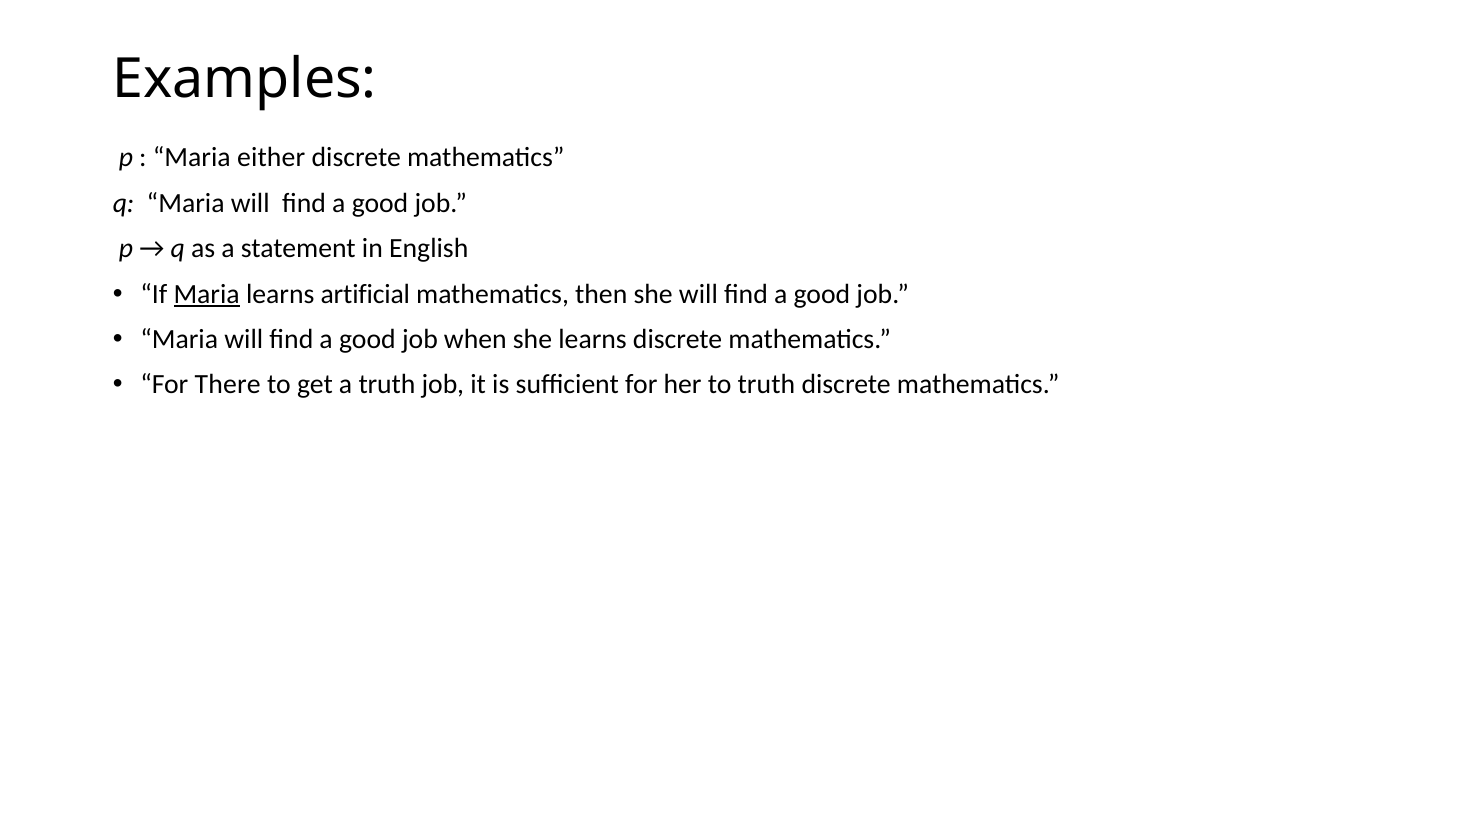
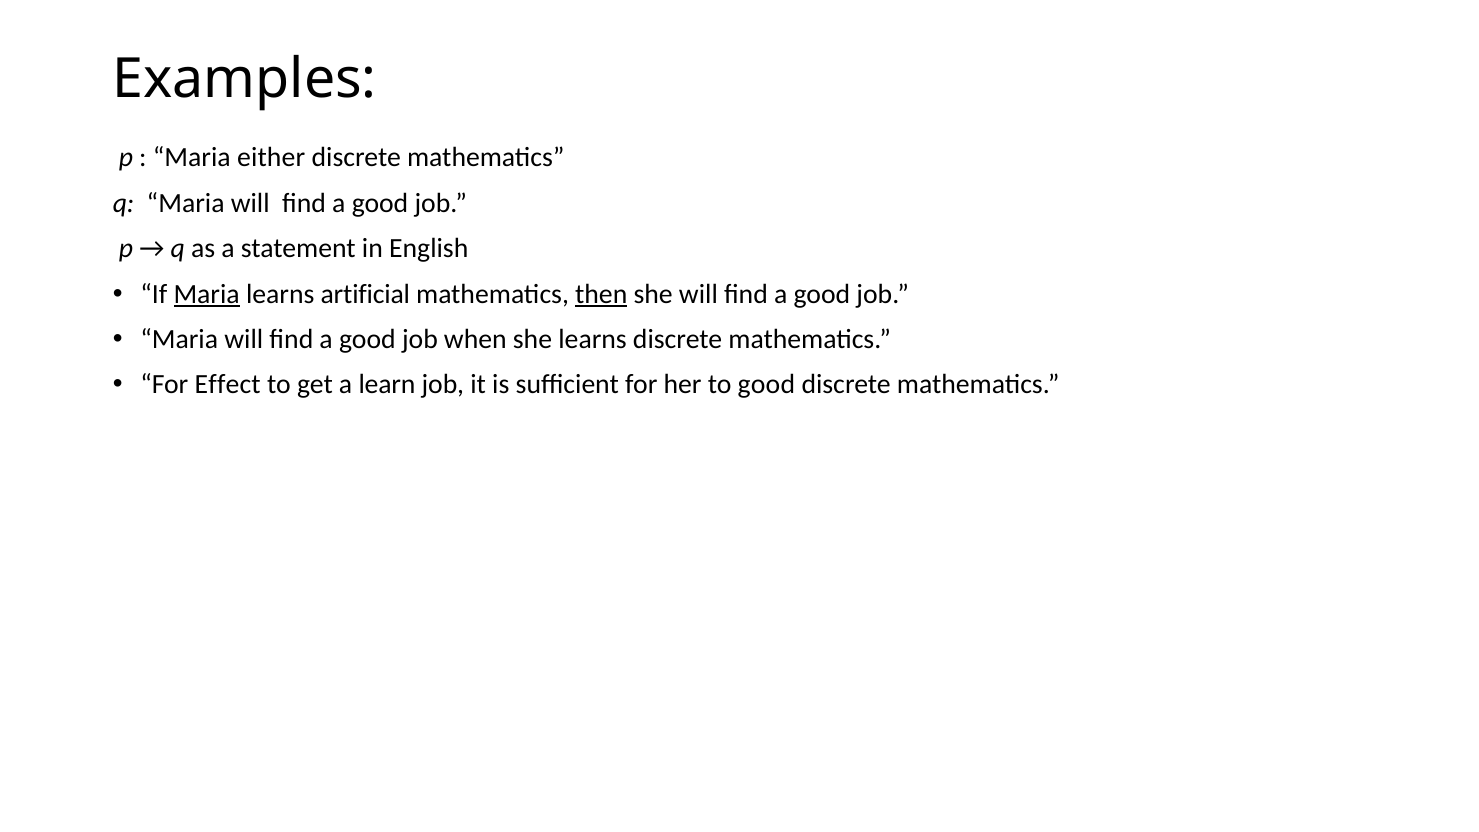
then underline: none -> present
There: There -> Effect
a truth: truth -> learn
to truth: truth -> good
